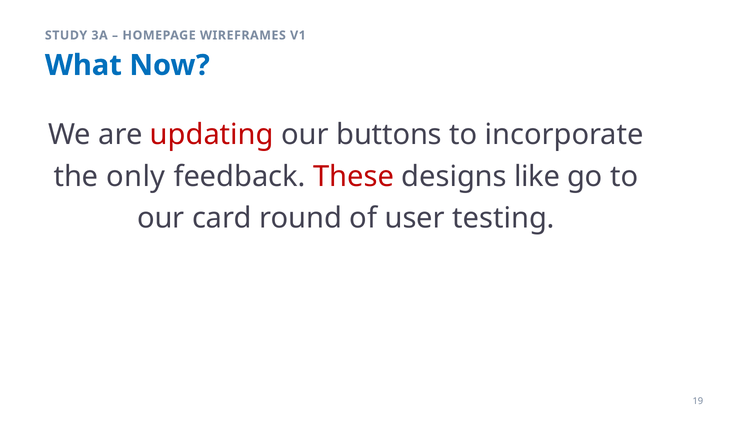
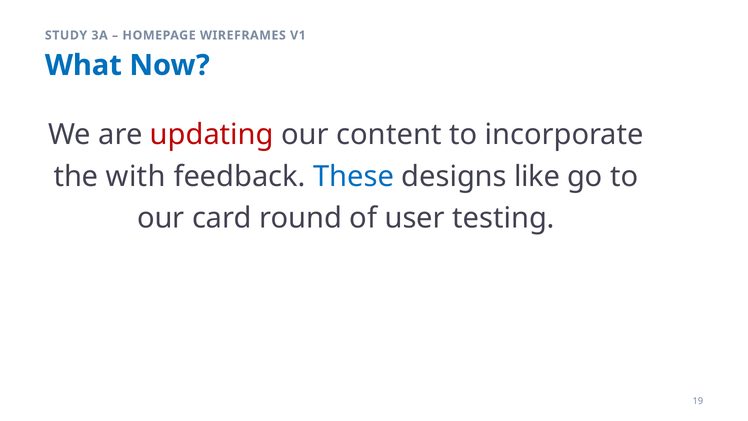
buttons: buttons -> content
only: only -> with
These colour: red -> blue
